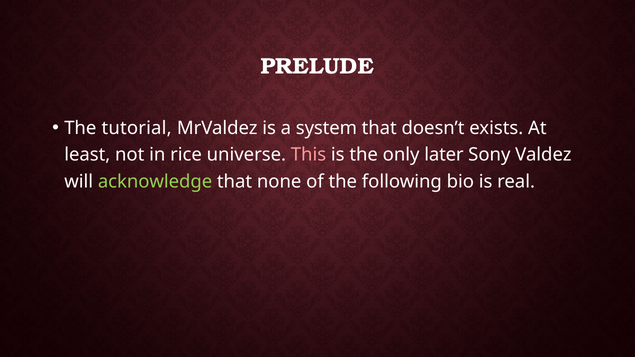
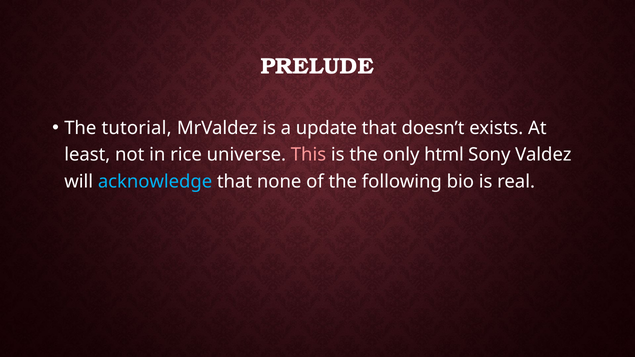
system: system -> update
later: later -> html
acknowledge colour: light green -> light blue
